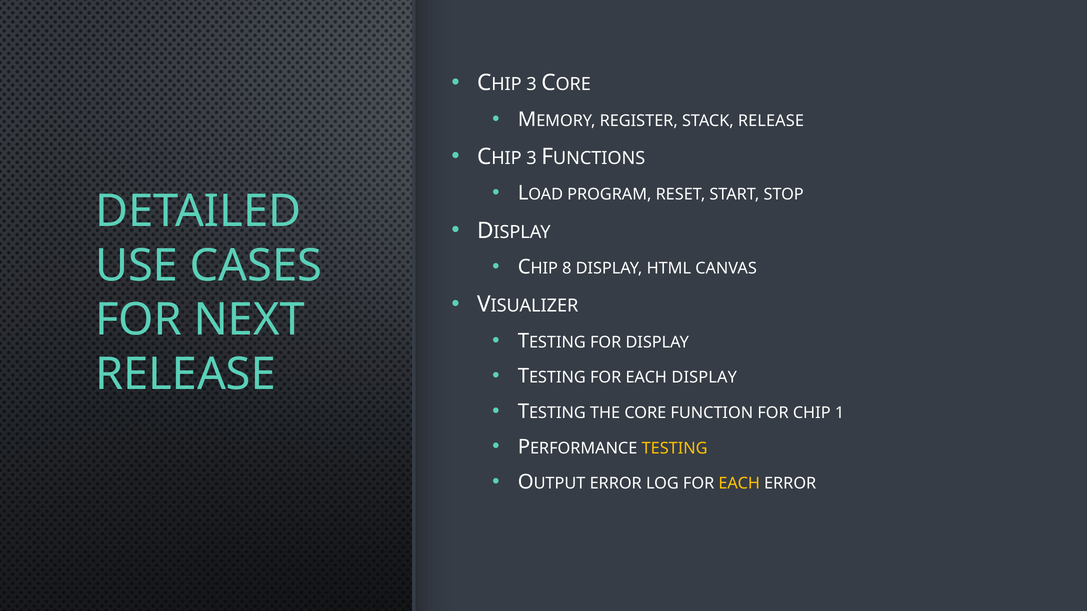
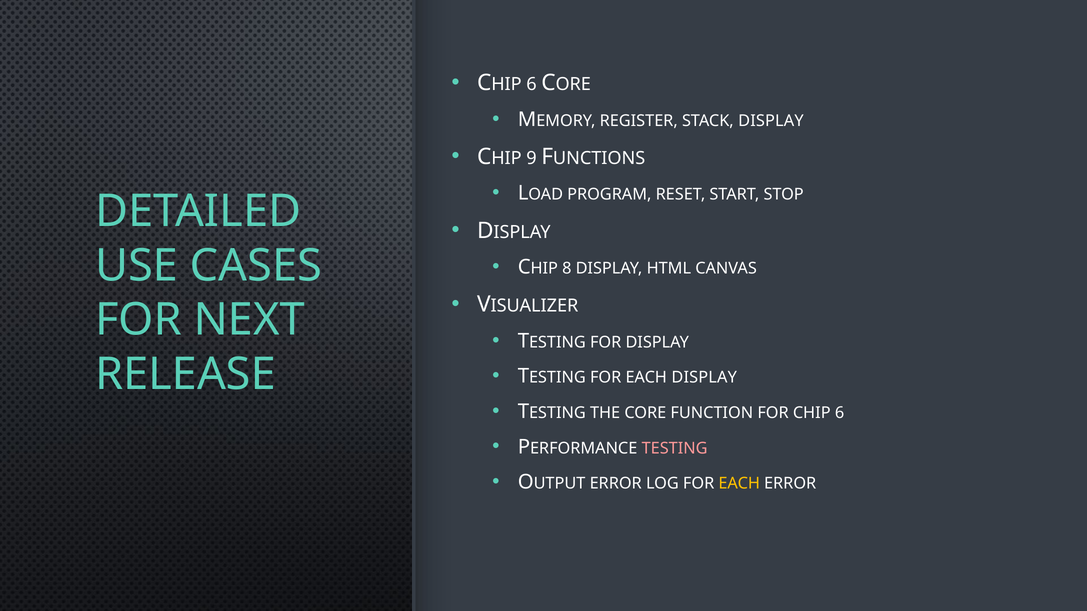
3 at (532, 84): 3 -> 6
STACK RELEASE: RELEASE -> DISPLAY
3 at (532, 158): 3 -> 9
CHIP 1: 1 -> 6
TESTING colour: yellow -> pink
